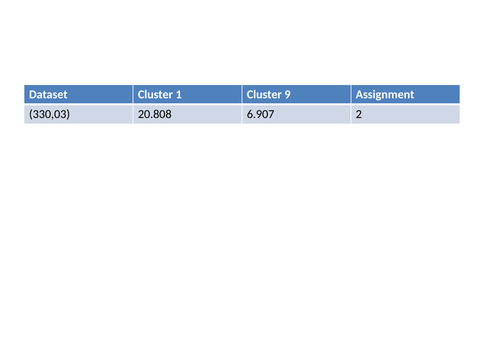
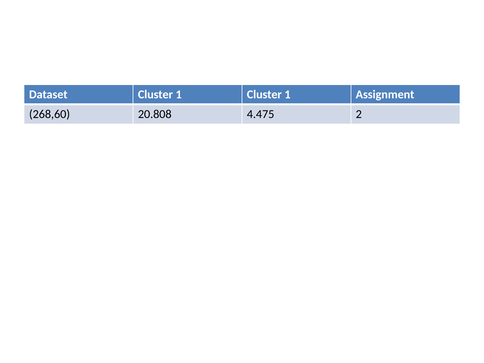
1 Cluster 9: 9 -> 1
330,03: 330,03 -> 268,60
6.907: 6.907 -> 4.475
